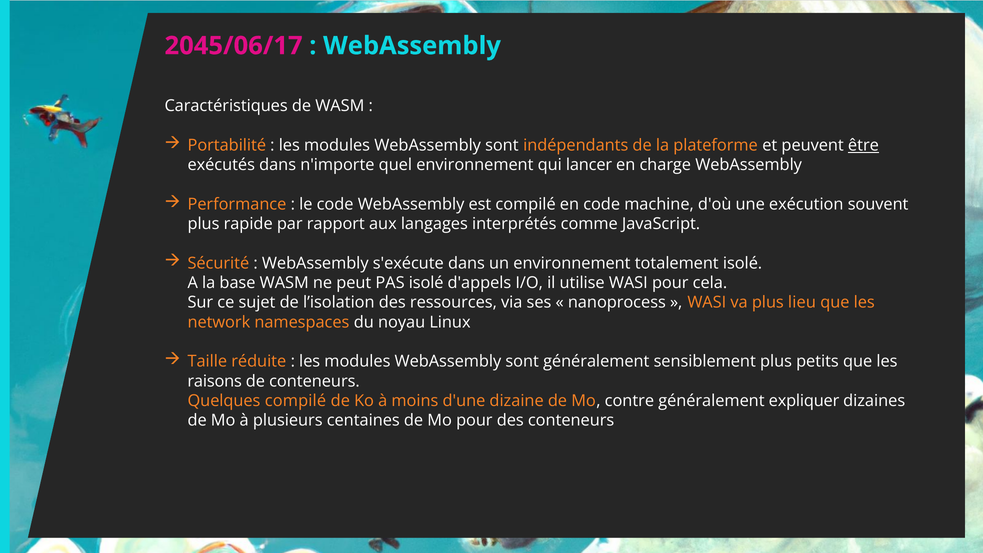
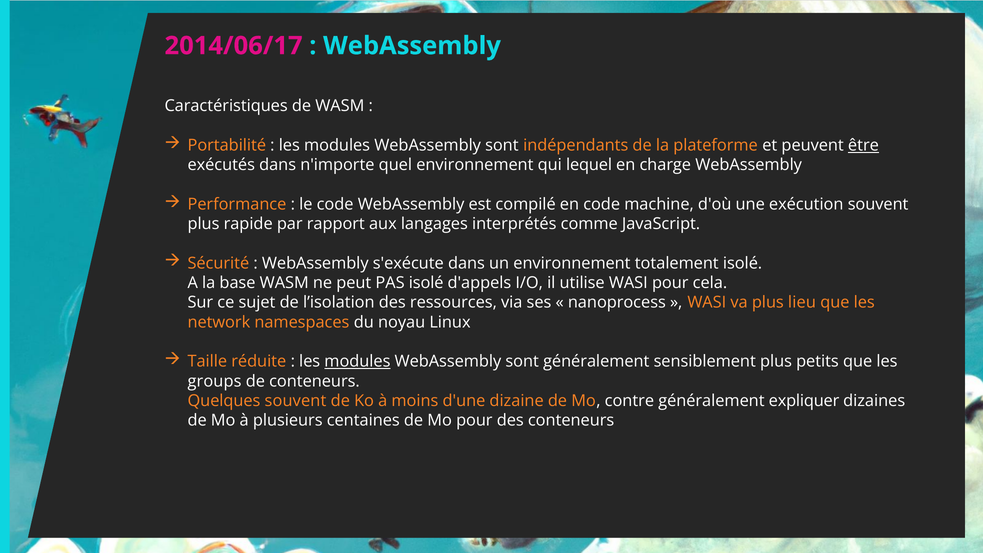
2045/06/17: 2045/06/17 -> 2014/06/17
lancer: lancer -> lequel
modules at (357, 362) underline: none -> present
raisons: raisons -> groups
Quelques compilé: compilé -> souvent
